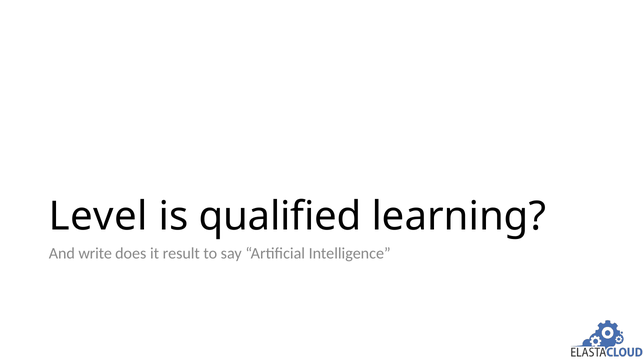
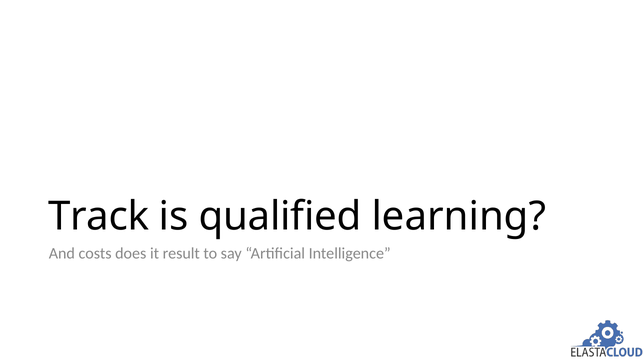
Level: Level -> Track
write: write -> costs
